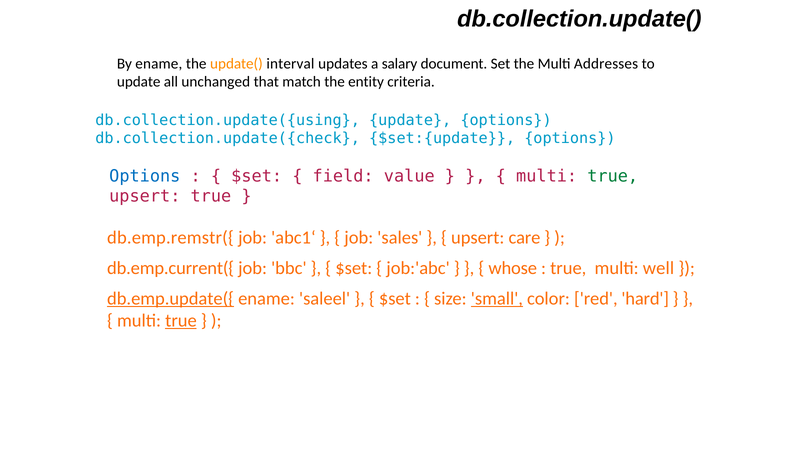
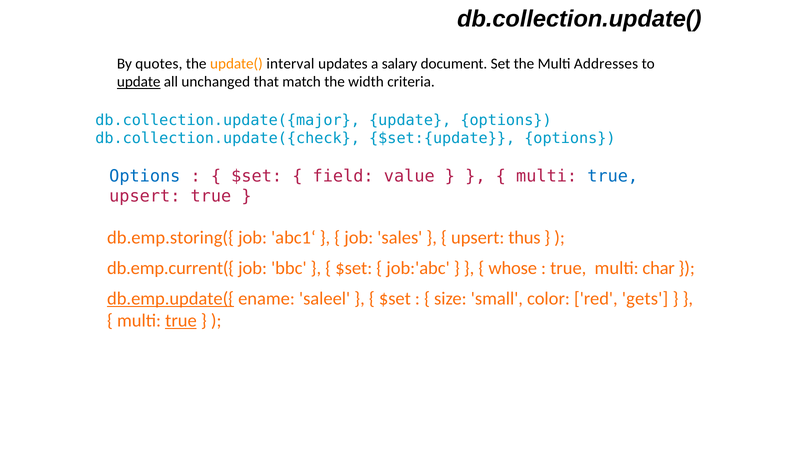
By ename: ename -> quotes
update at (139, 82) underline: none -> present
entity: entity -> width
db.collection.update({using: db.collection.update({using -> db.collection.update({major
true at (613, 176) colour: green -> blue
db.emp.remstr({: db.emp.remstr({ -> db.emp.storing({
care: care -> thus
well: well -> char
small underline: present -> none
hard: hard -> gets
